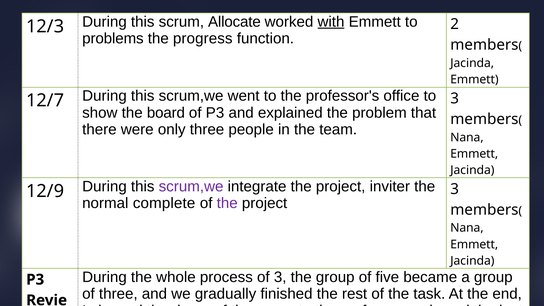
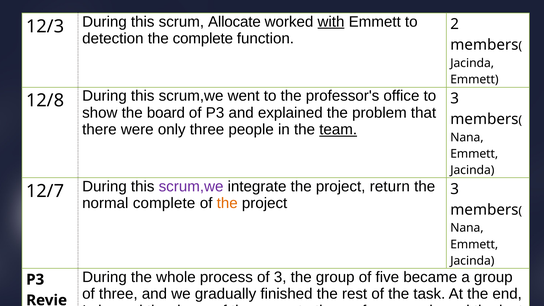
problems: problems -> detection
the progress: progress -> complete
12/7: 12/7 -> 12/8
team underline: none -> present
12/9: 12/9 -> 12/7
inviter: inviter -> return
the at (227, 203) colour: purple -> orange
